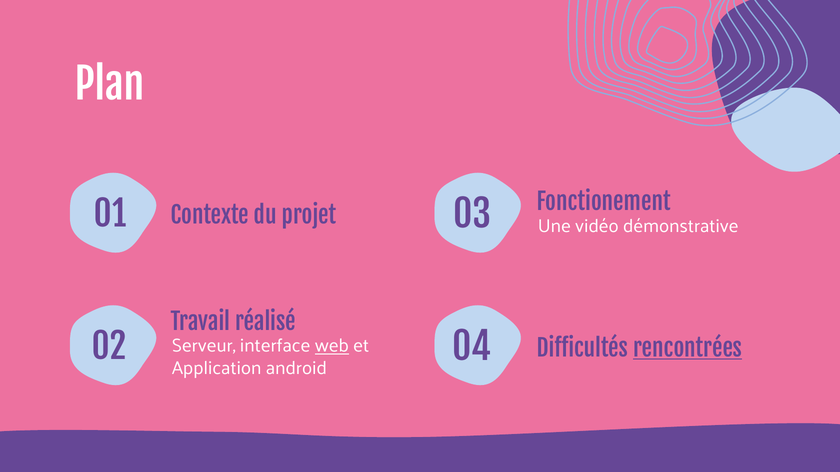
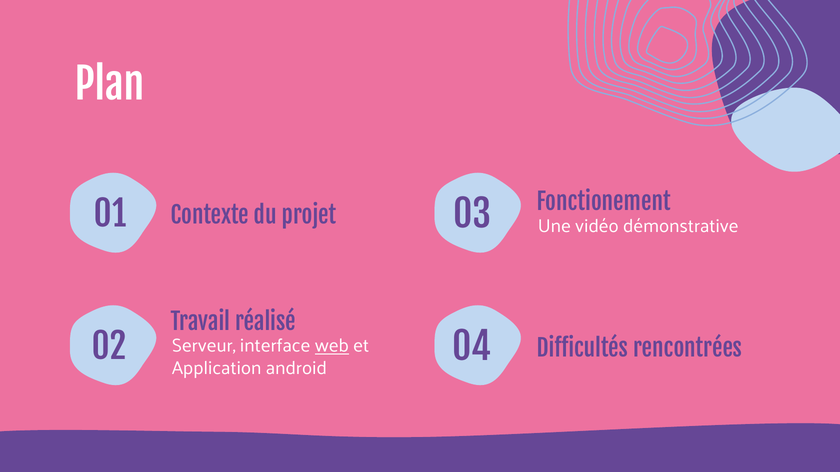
rencontrées underline: present -> none
